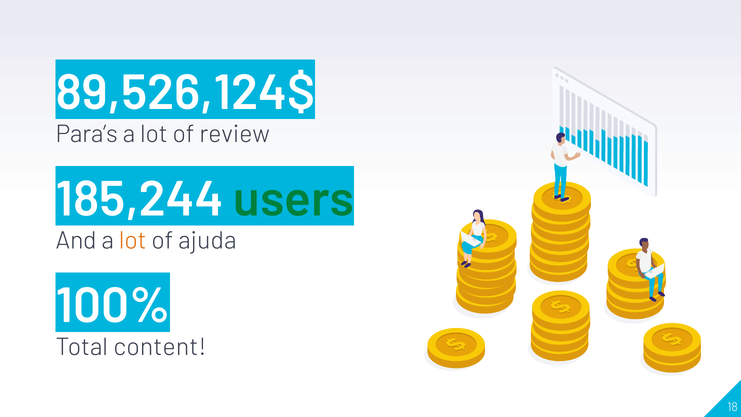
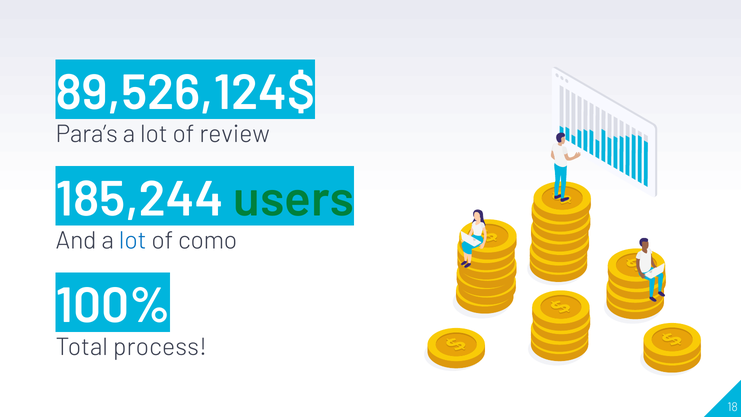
lot at (133, 240) colour: orange -> blue
ajuda: ajuda -> como
content: content -> process
